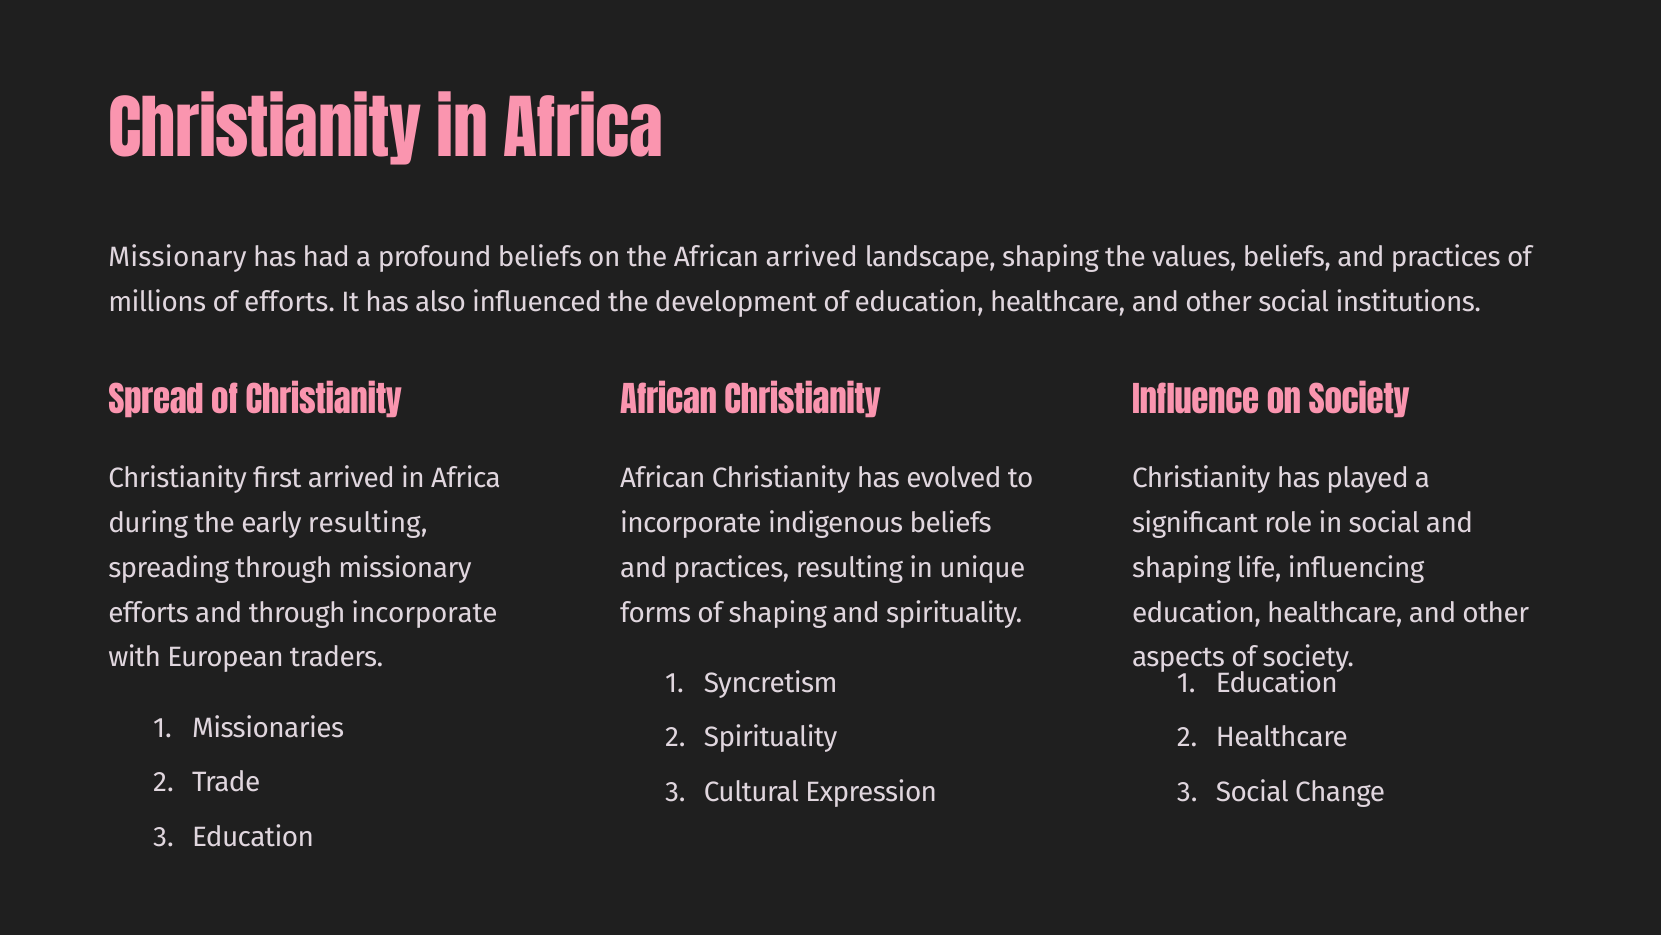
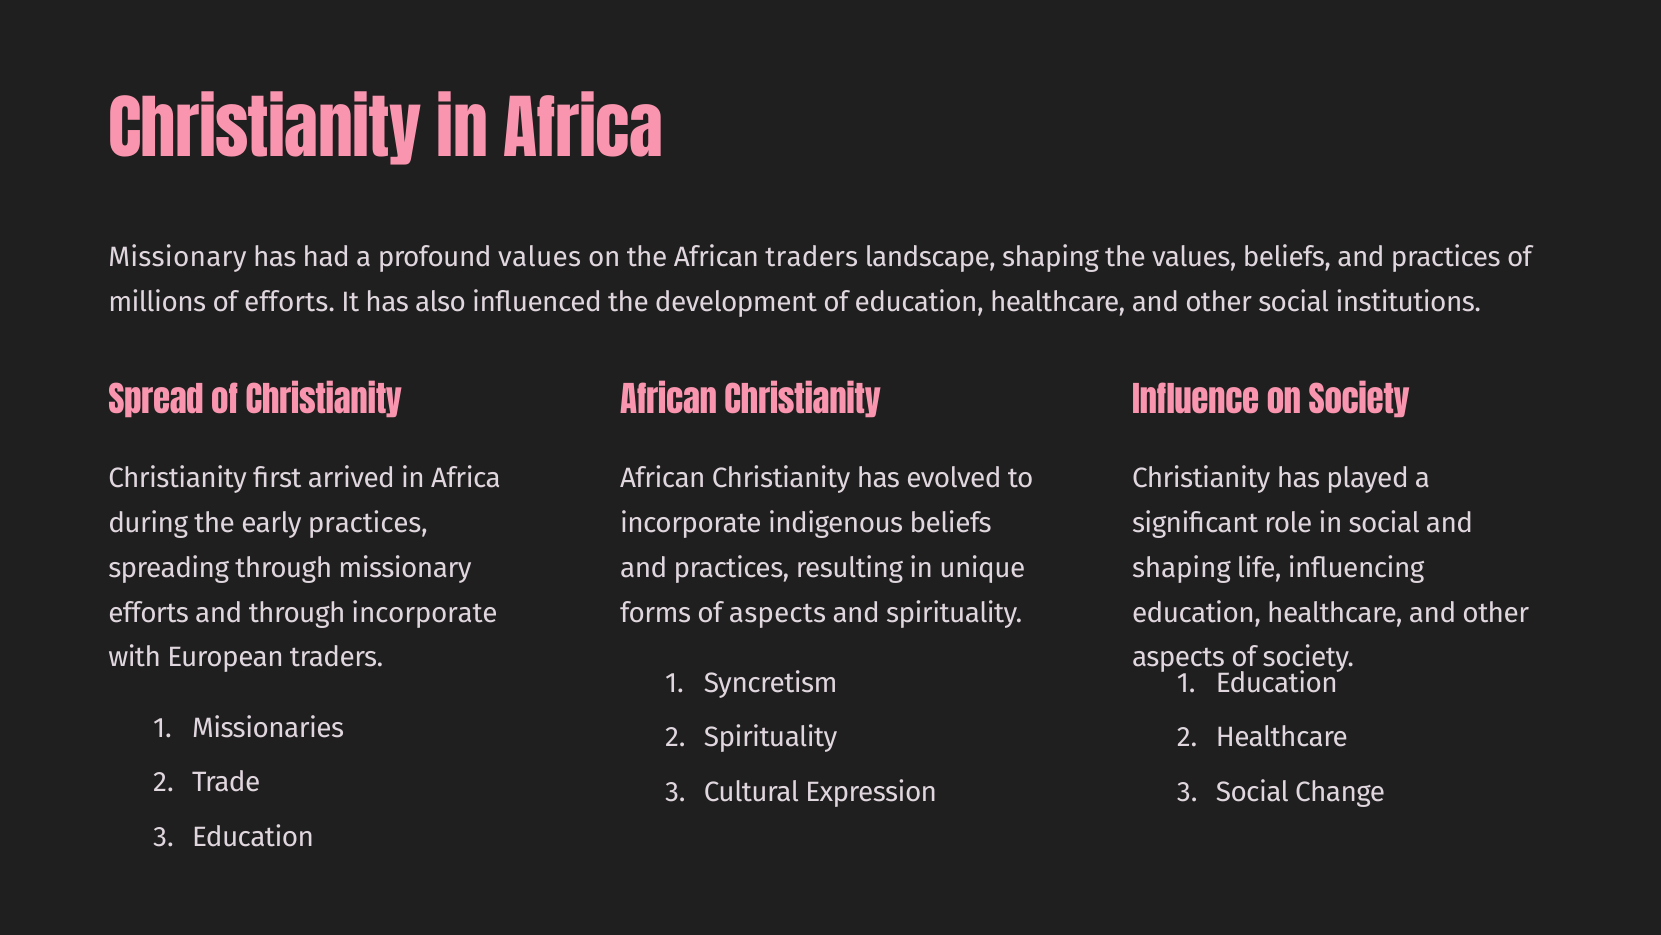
profound beliefs: beliefs -> values
African arrived: arrived -> traders
early resulting: resulting -> practices
of shaping: shaping -> aspects
